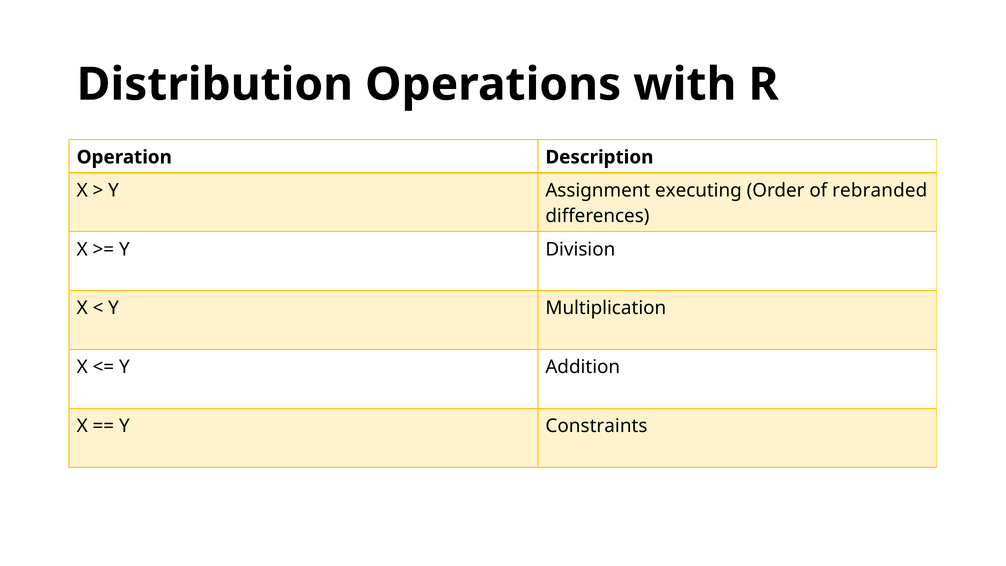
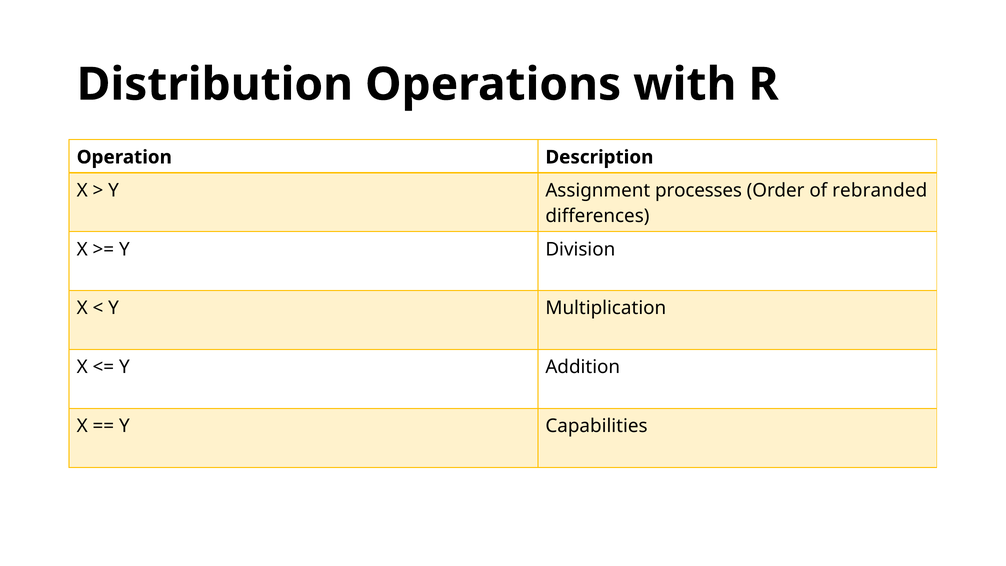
executing: executing -> processes
Constraints: Constraints -> Capabilities
